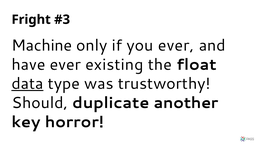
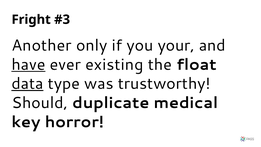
Machine: Machine -> Another
you ever: ever -> your
have underline: none -> present
another: another -> medical
